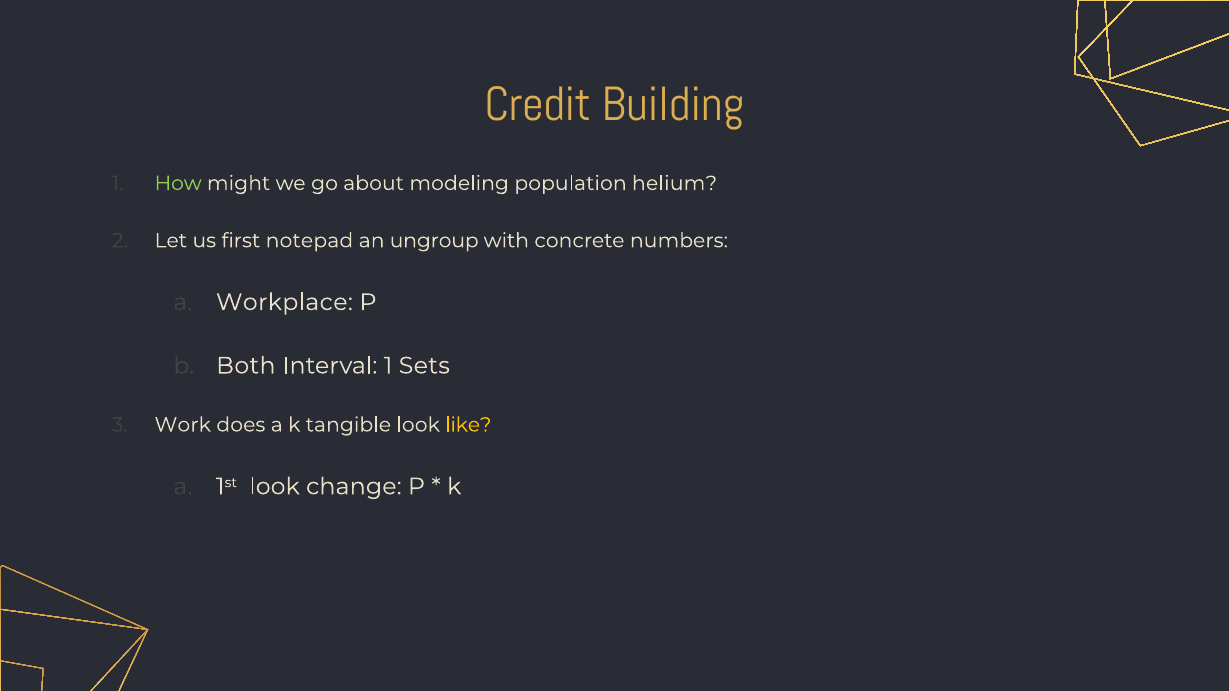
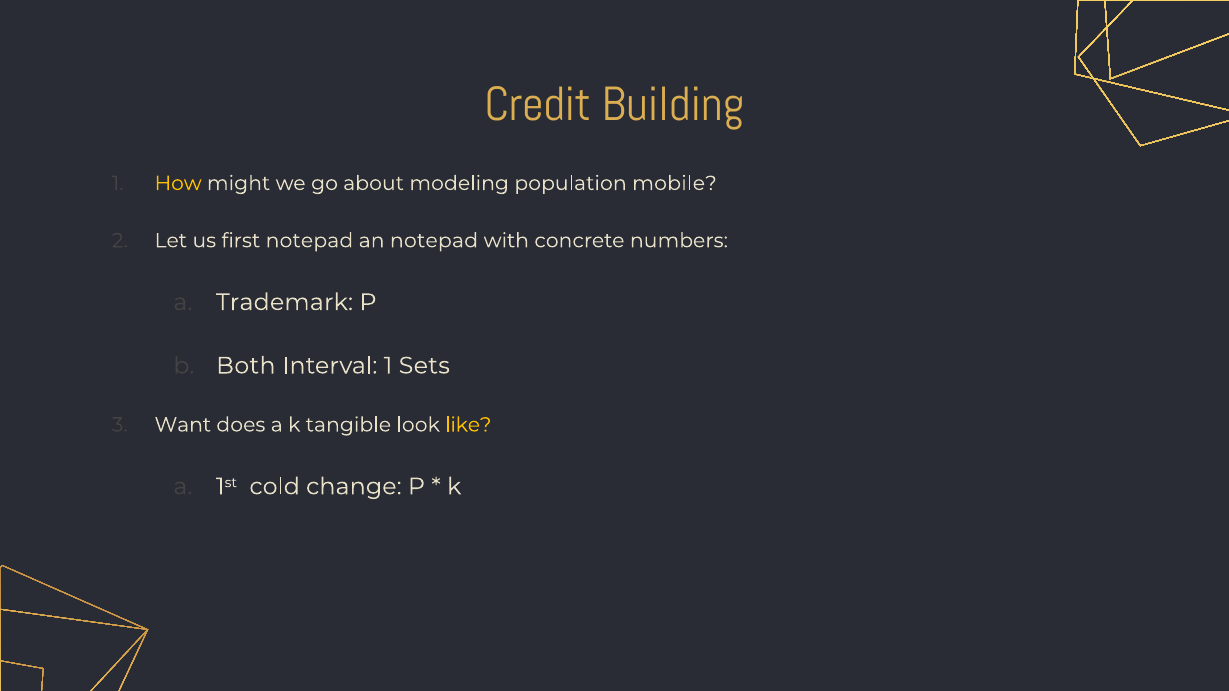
How colour: light green -> yellow
helium: helium -> mobile
an ungroup: ungroup -> notepad
Workplace: Workplace -> Trademark
Work: Work -> Want
1st look: look -> cold
